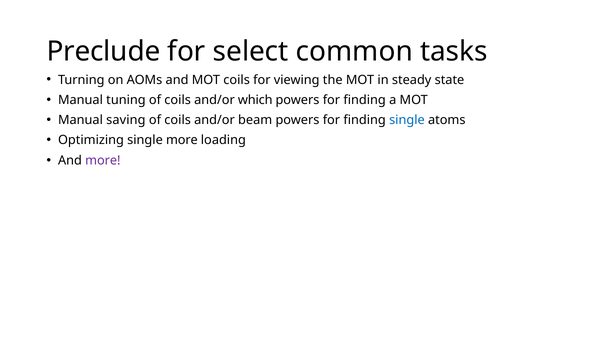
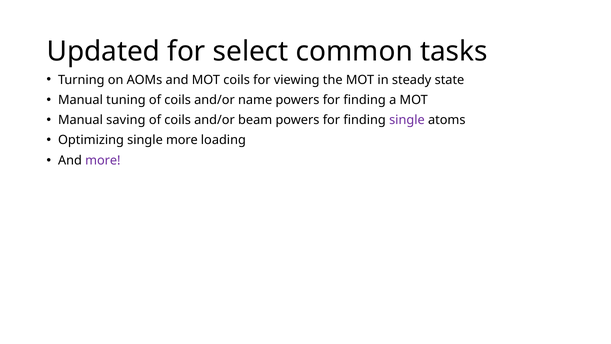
Preclude: Preclude -> Updated
which: which -> name
single at (407, 120) colour: blue -> purple
